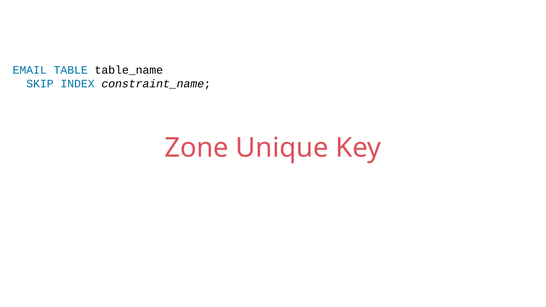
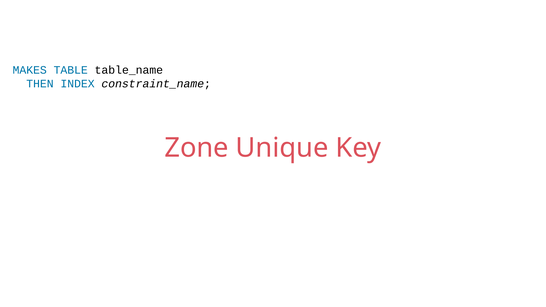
EMAIL: EMAIL -> MAKES
SKIP: SKIP -> THEN
